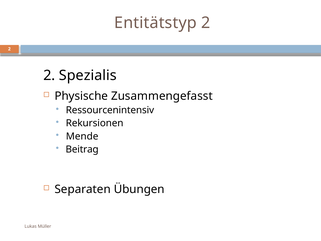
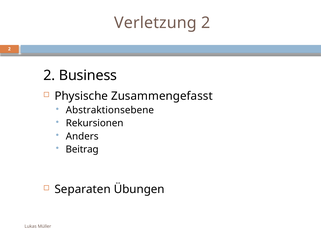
Entitätstyp: Entitätstyp -> Verletzung
Spezialis: Spezialis -> Business
Ressourcenintensiv: Ressourcenintensiv -> Abstraktionsebene
Mende: Mende -> Anders
